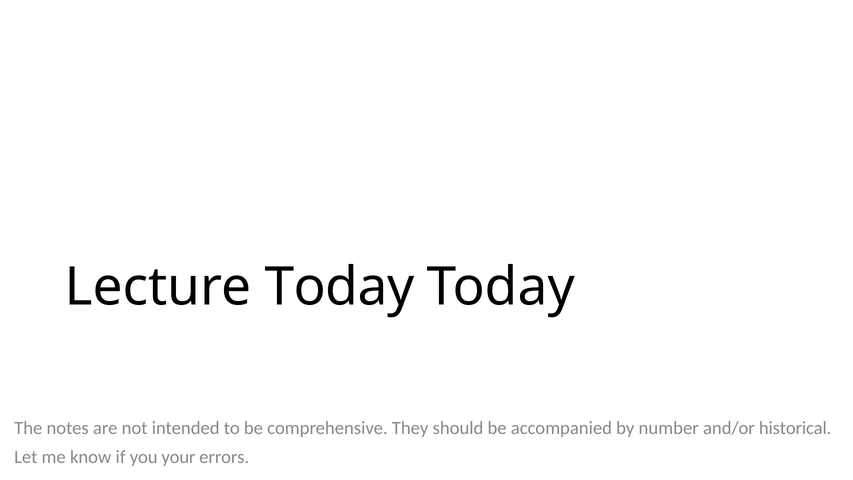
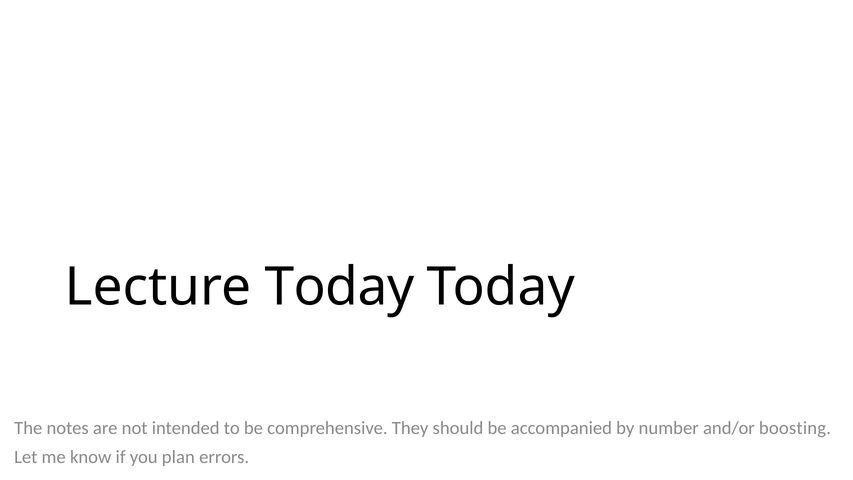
historical: historical -> boosting
your: your -> plan
